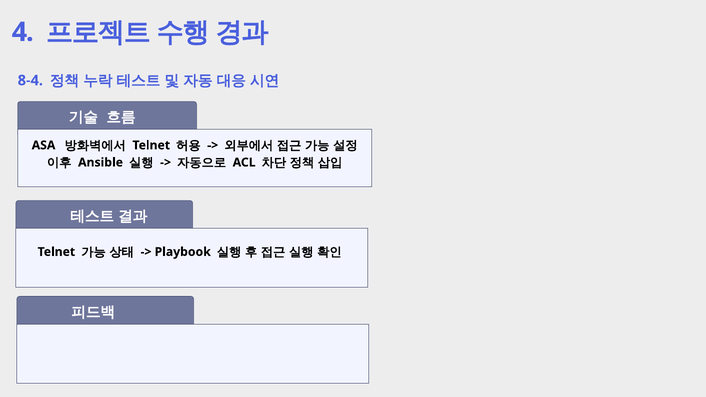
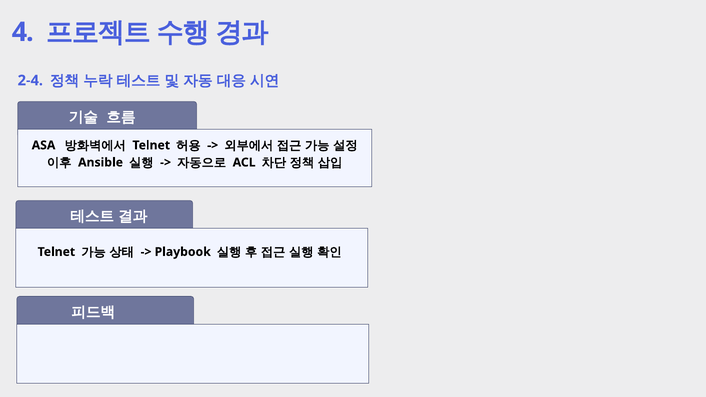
8-4: 8-4 -> 2-4
